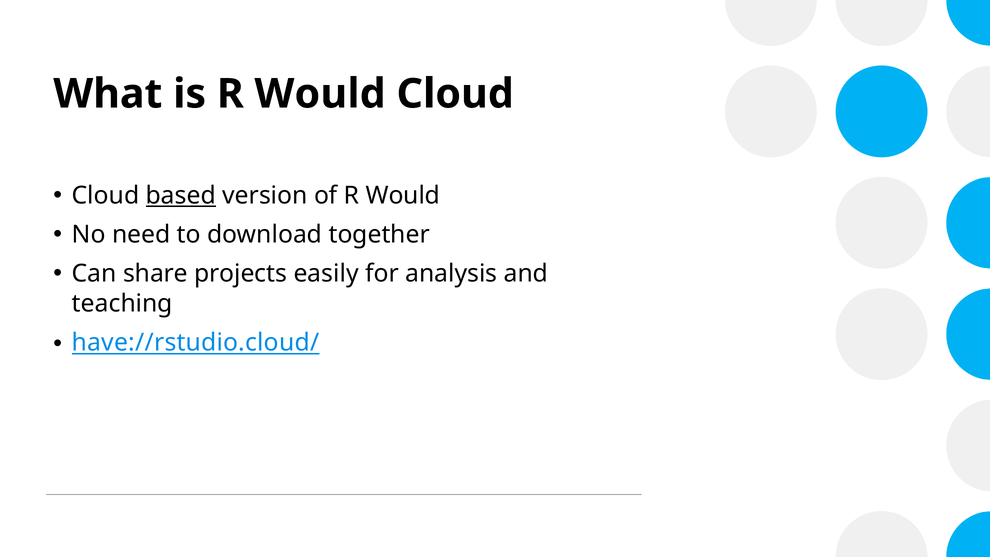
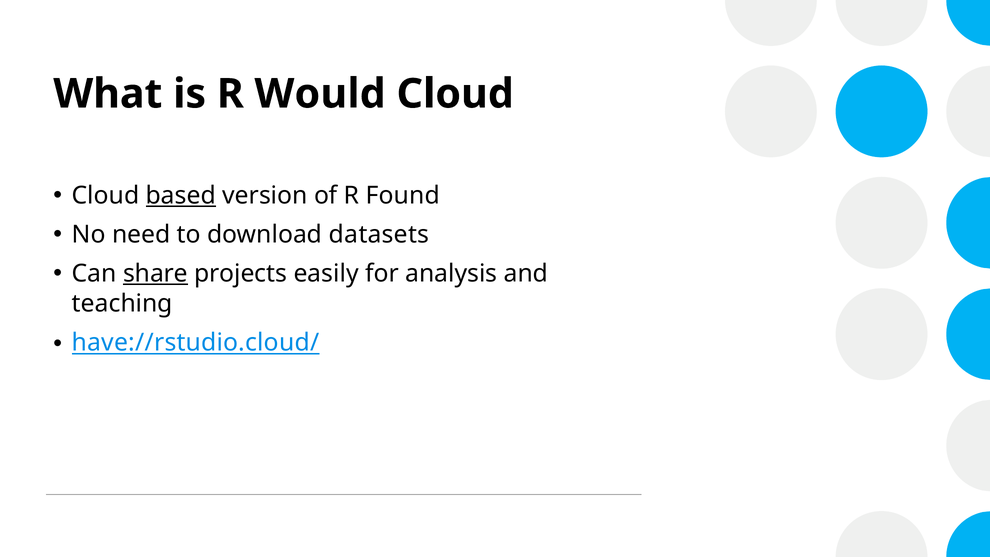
of R Would: Would -> Found
together: together -> datasets
share underline: none -> present
